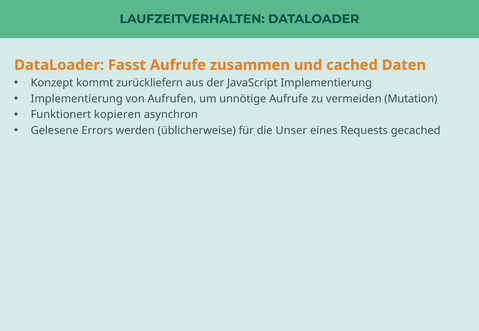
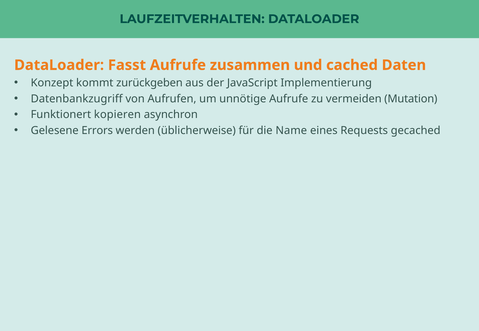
zurückliefern: zurückliefern -> zurückgeben
Implementierung at (77, 99): Implementierung -> Datenbankzugriff
Unser: Unser -> Name
